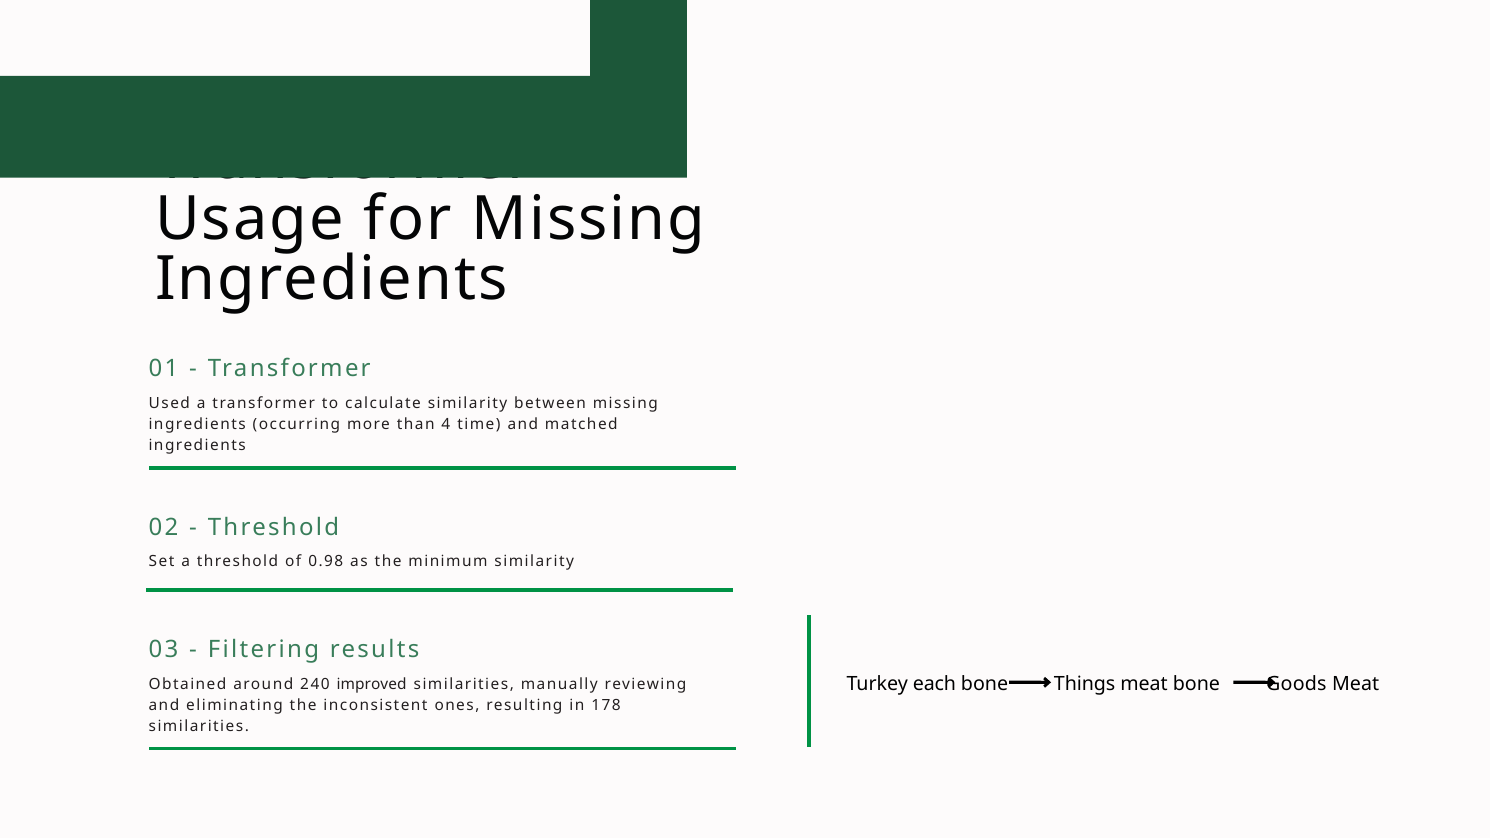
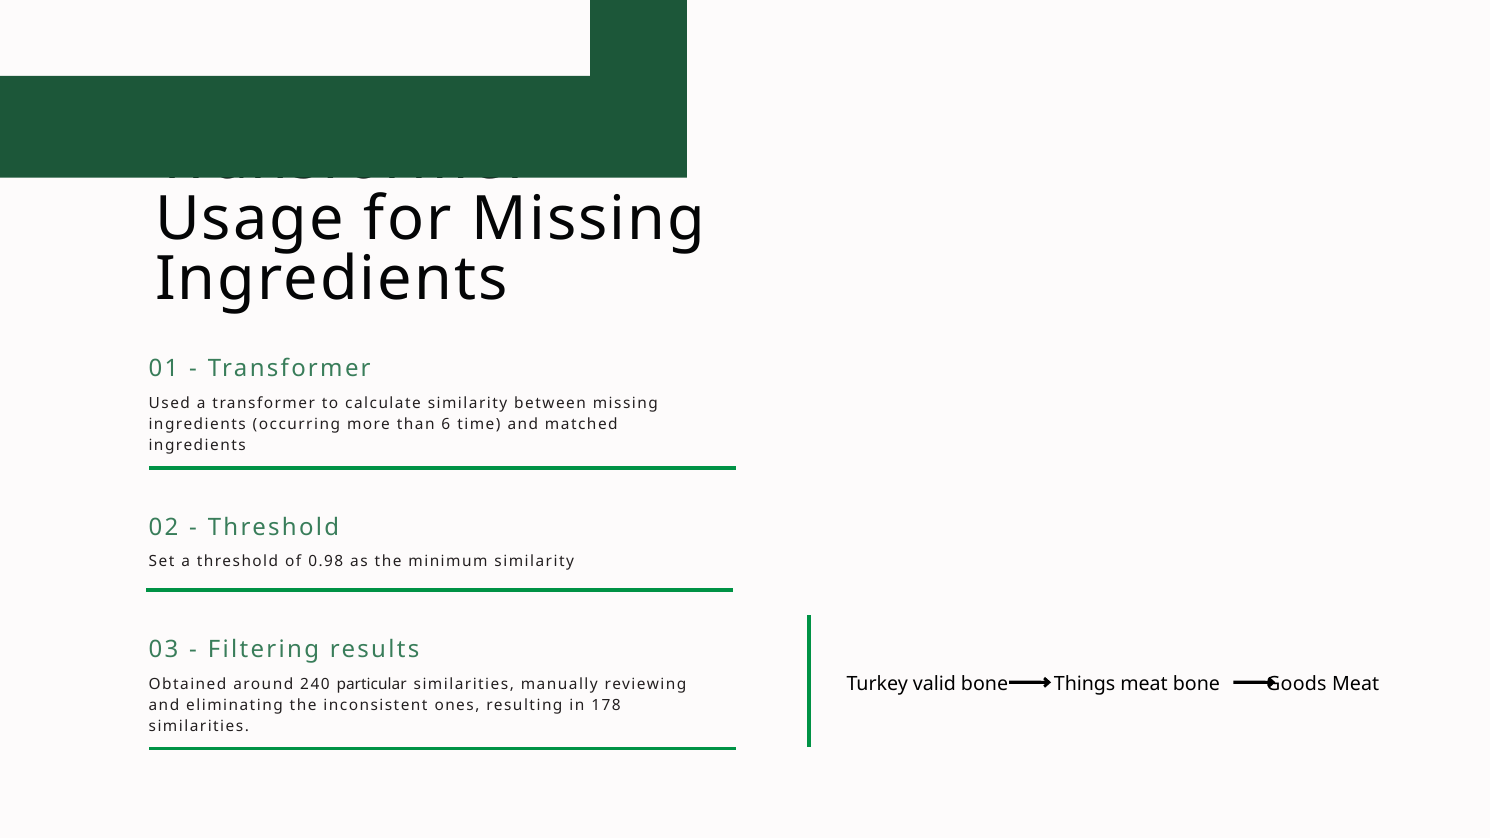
4: 4 -> 6
each: each -> valid
improved: improved -> particular
